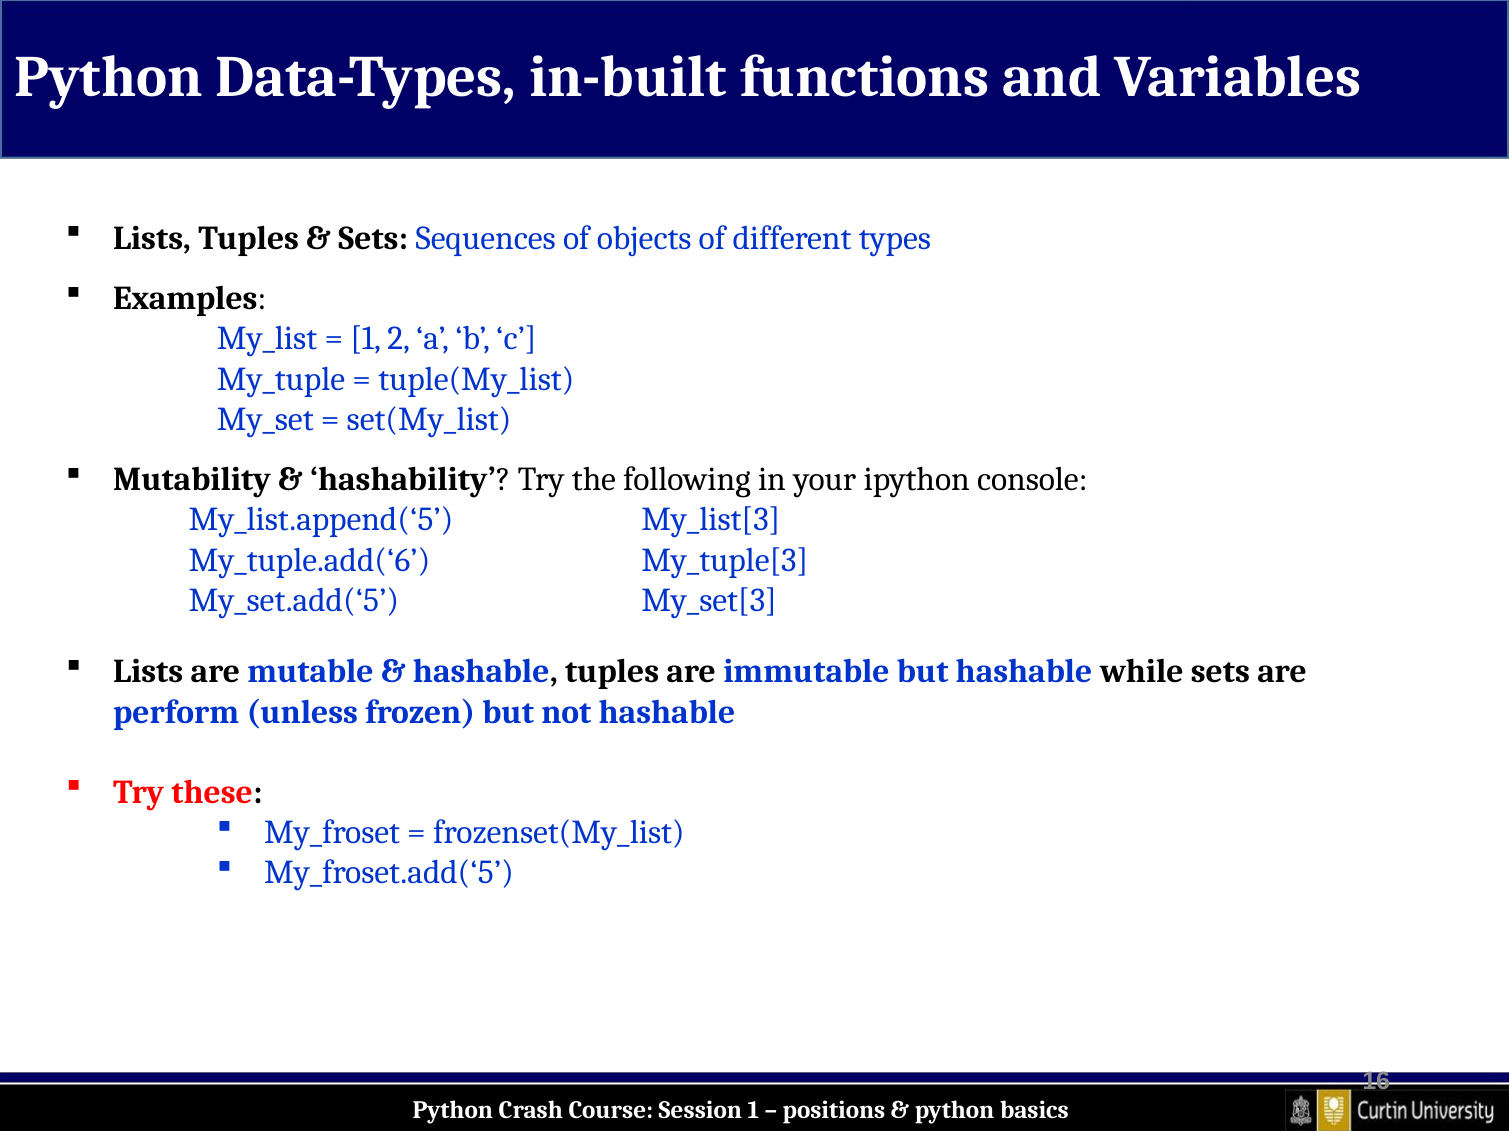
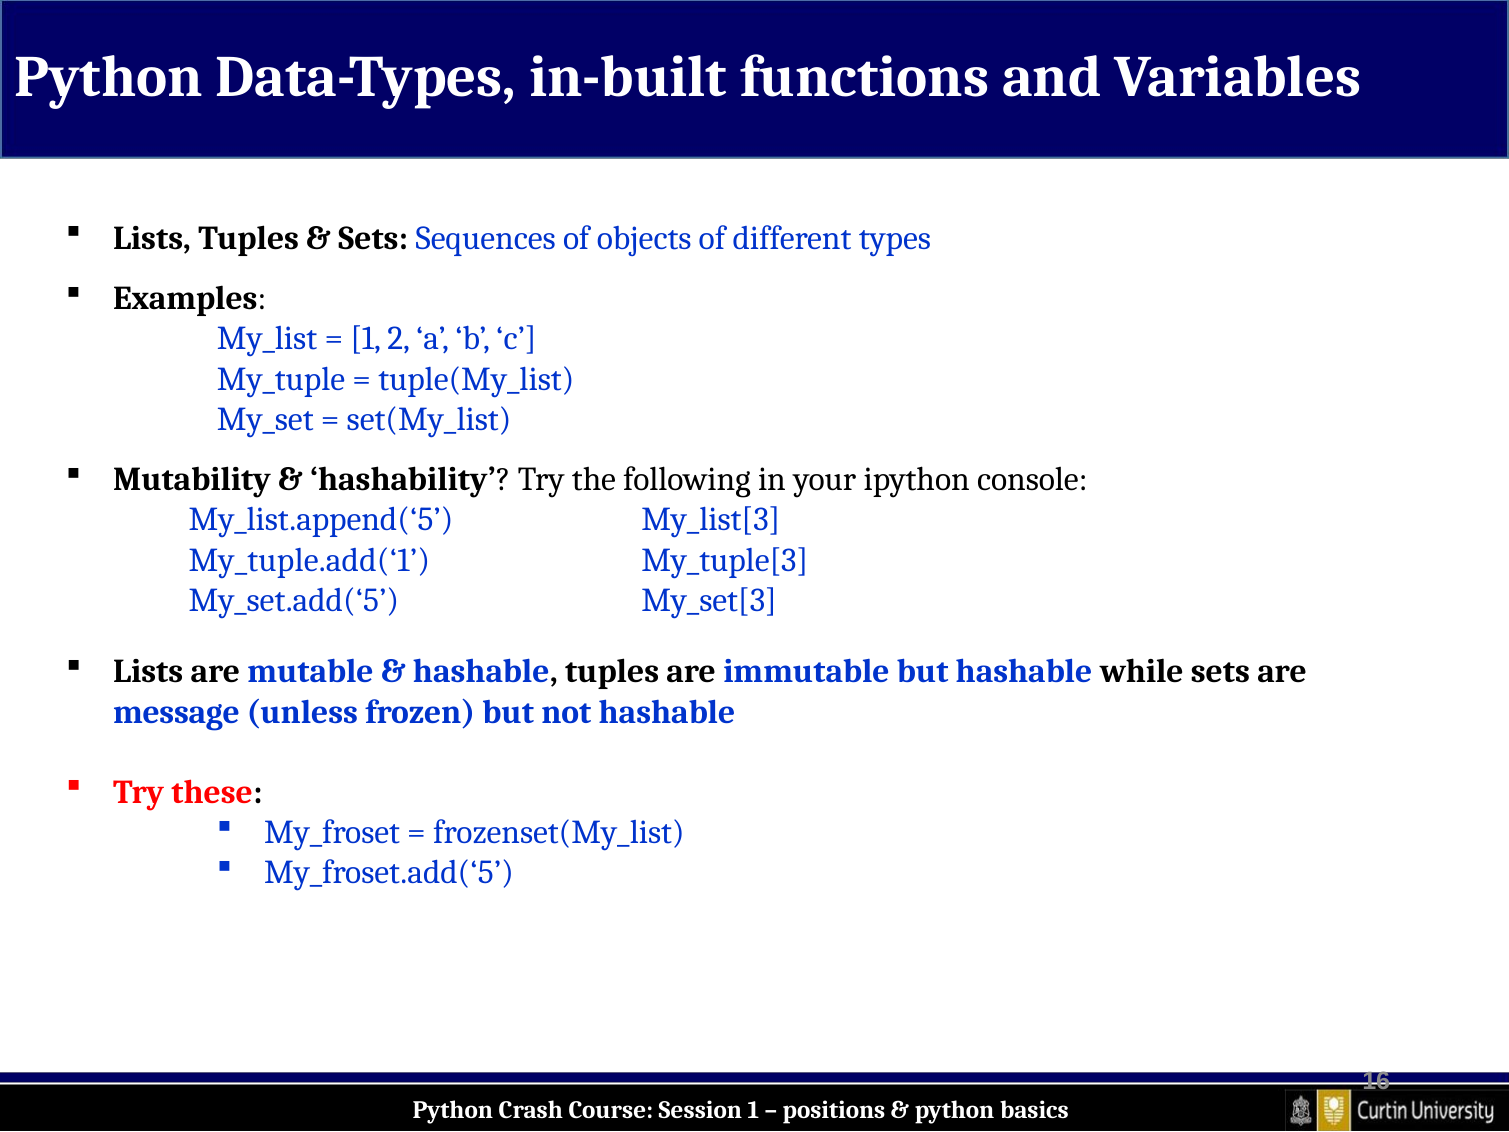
My_tuple.add(‘6: My_tuple.add(‘6 -> My_tuple.add(‘1
perform: perform -> message
